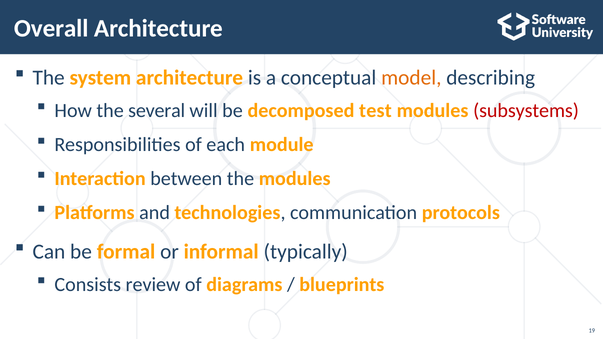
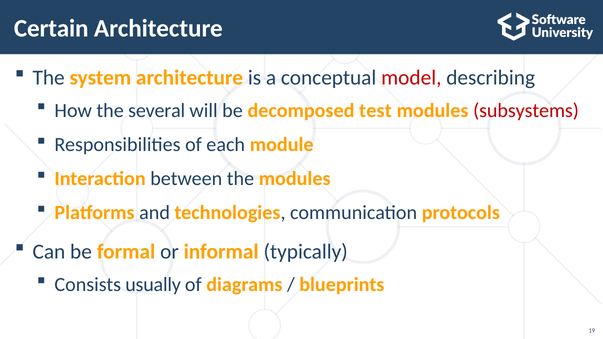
Overall: Overall -> Certain
model colour: orange -> red
review: review -> usually
